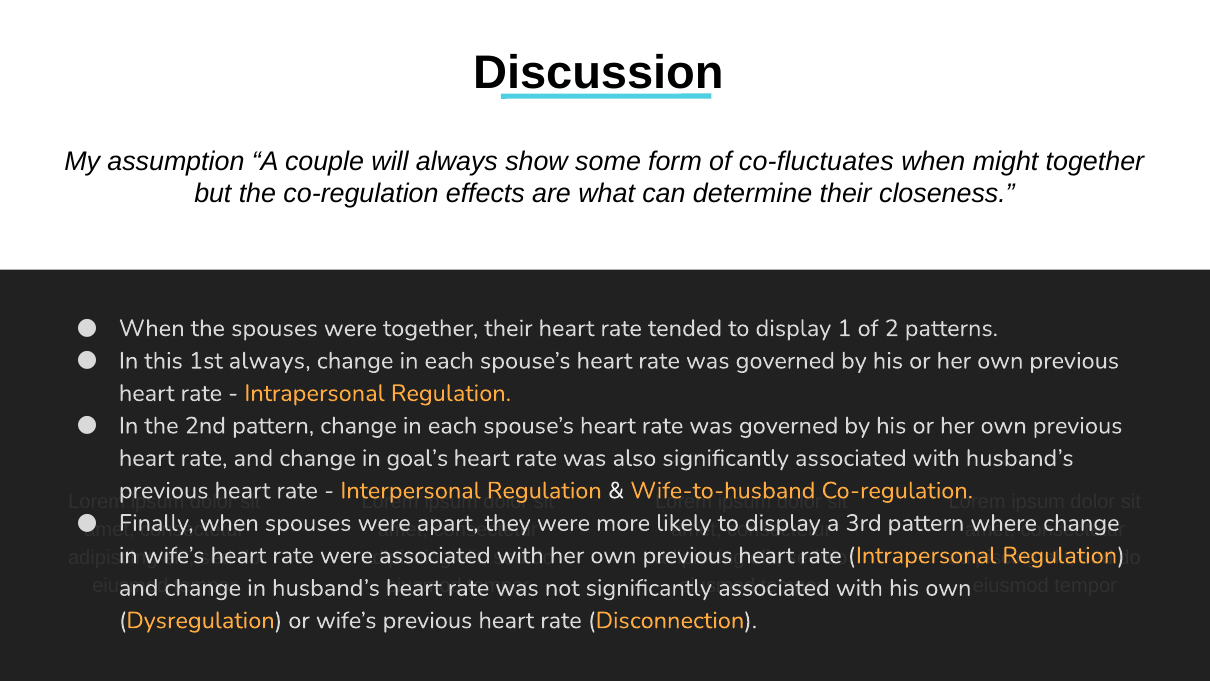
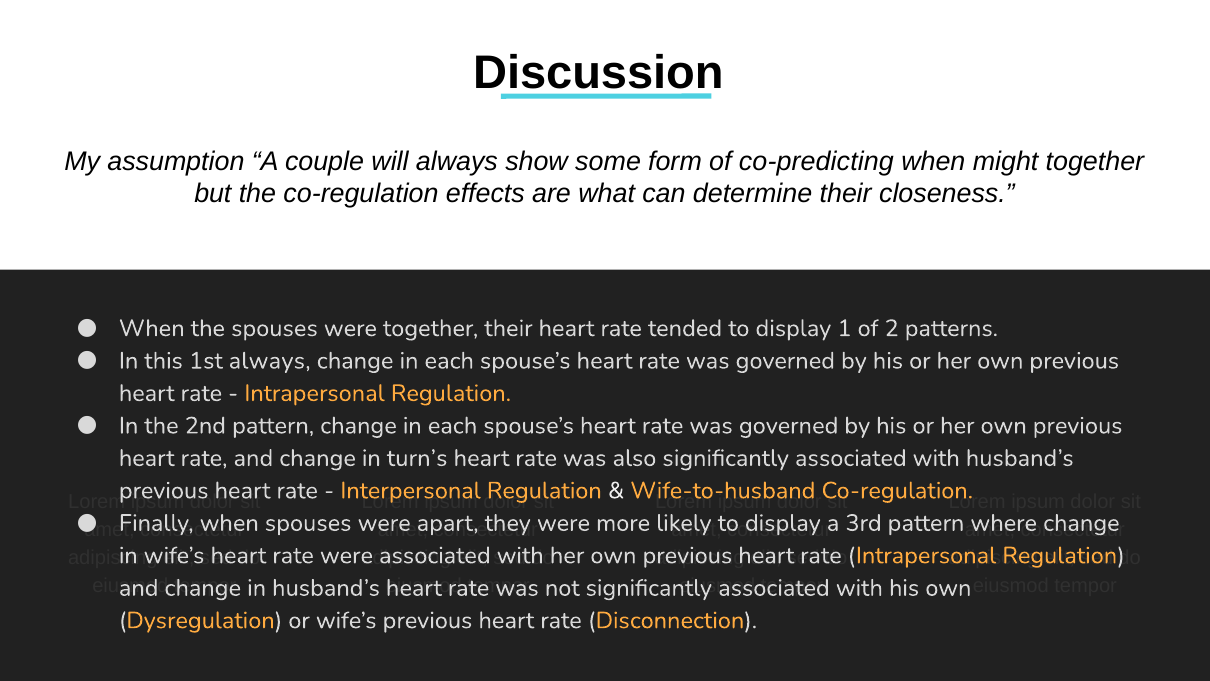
co-fluctuates: co-fluctuates -> co-predicting
goal’s: goal’s -> turn’s
